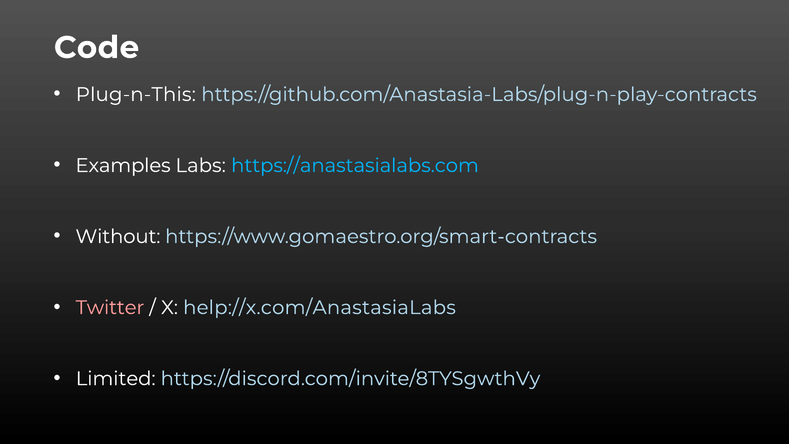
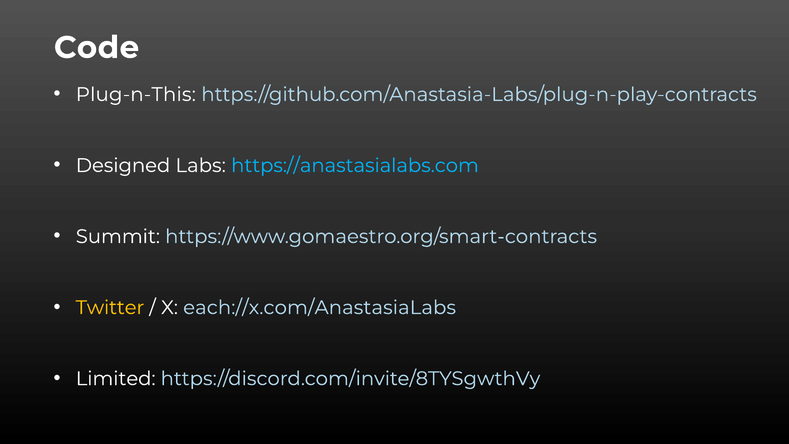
Examples: Examples -> Designed
Without: Without -> Summit
Twitter colour: pink -> yellow
help://x.com/AnastasiaLabs: help://x.com/AnastasiaLabs -> each://x.com/AnastasiaLabs
